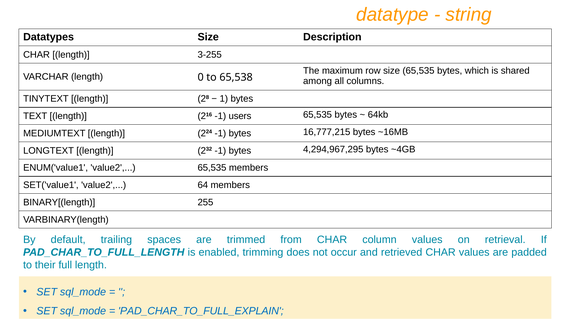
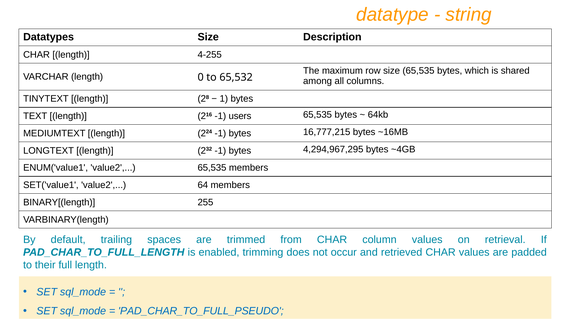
3-255: 3-255 -> 4-255
65,538: 65,538 -> 65,532
PAD_CHAR_TO_FULL_EXPLAIN: PAD_CHAR_TO_FULL_EXPLAIN -> PAD_CHAR_TO_FULL_PSEUDO
